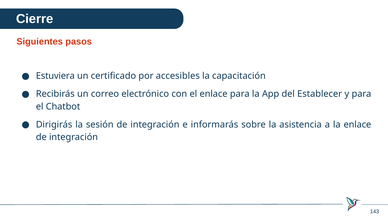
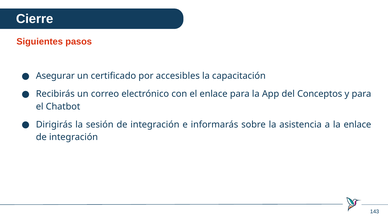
Estuviera: Estuviera -> Asegurar
Establecer: Establecer -> Conceptos
